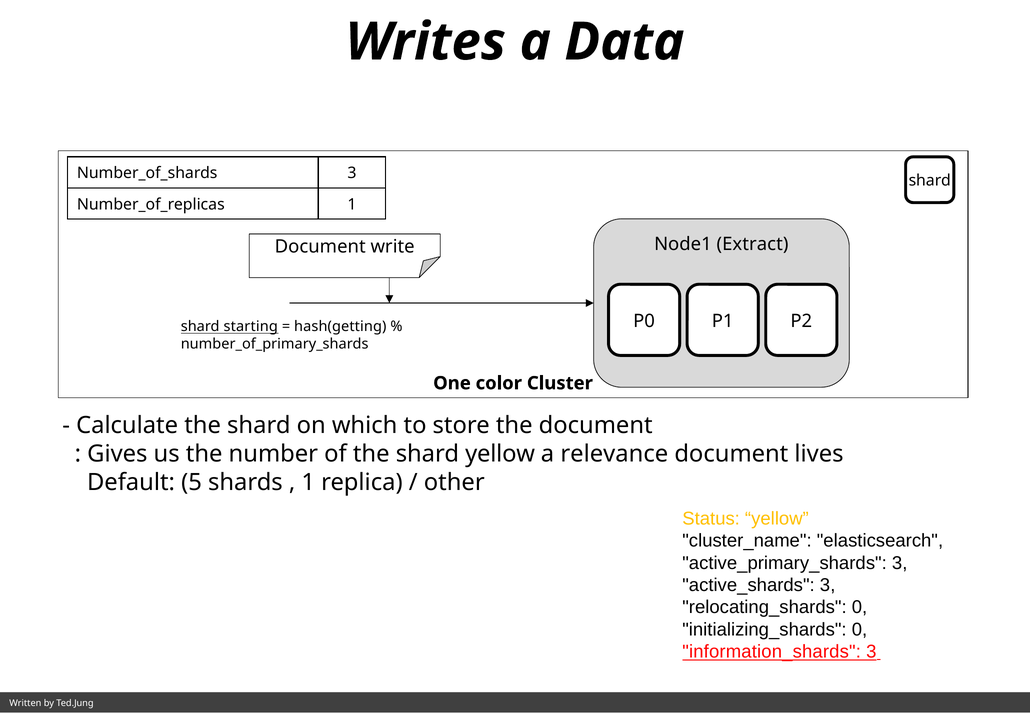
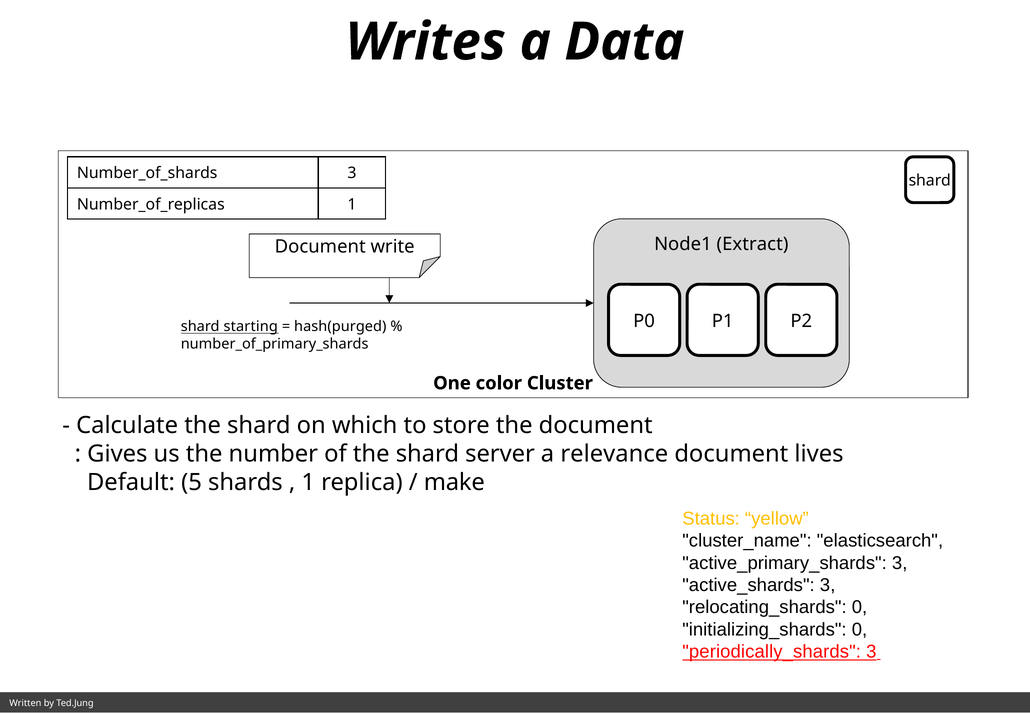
hash(getting: hash(getting -> hash(purged
shard yellow: yellow -> server
other: other -> make
information_shards: information_shards -> periodically_shards
